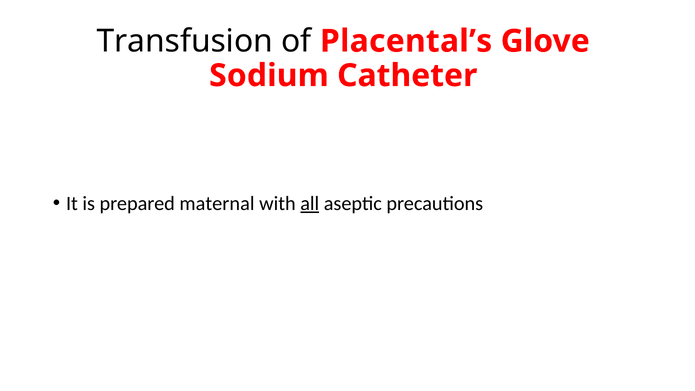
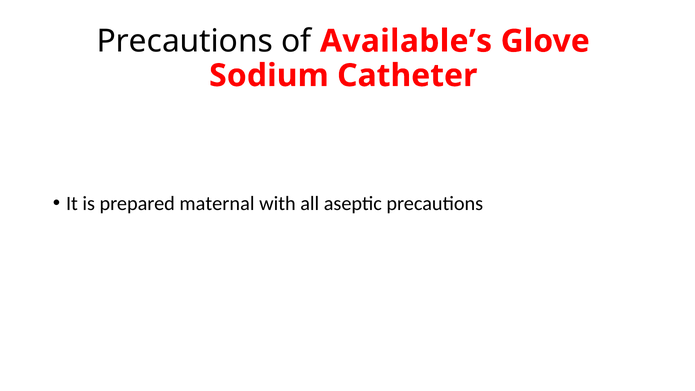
Transfusion at (185, 41): Transfusion -> Precautions
Placental’s: Placental’s -> Available’s
all underline: present -> none
